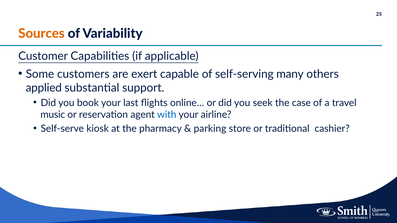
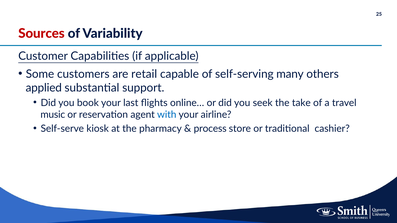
Sources colour: orange -> red
exert: exert -> retail
case: case -> take
parking: parking -> process
